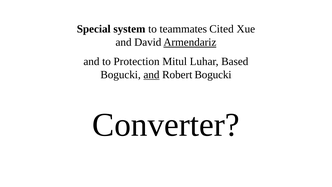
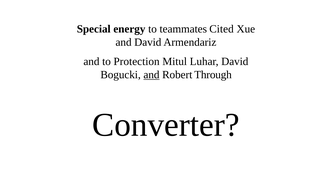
system: system -> energy
Armendariz underline: present -> none
Luhar Based: Based -> David
Robert Bogucki: Bogucki -> Through
